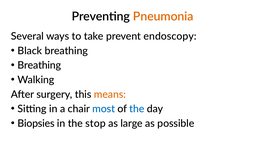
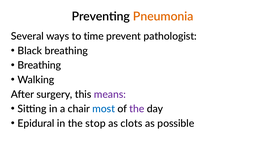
take: take -> time
endoscopy: endoscopy -> pathologist
means colour: orange -> purple
the at (137, 109) colour: blue -> purple
Biopsies: Biopsies -> Epidural
large: large -> clots
